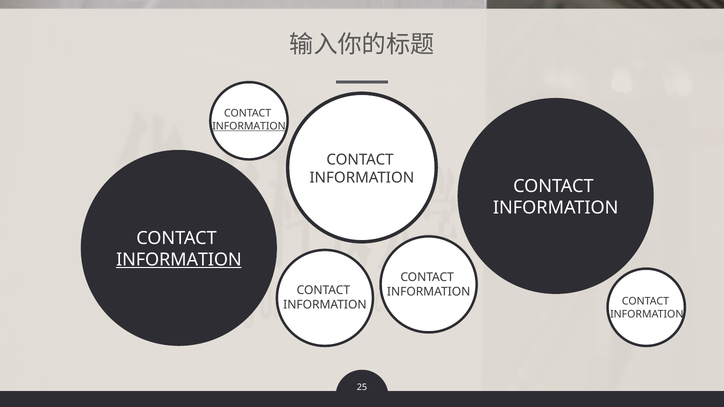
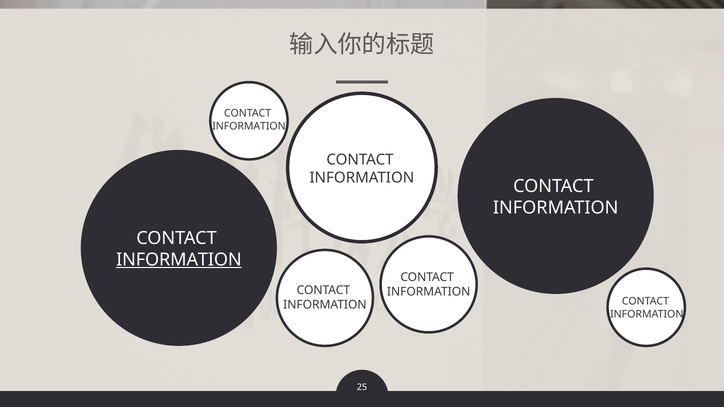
INFORMATION at (249, 126) underline: present -> none
